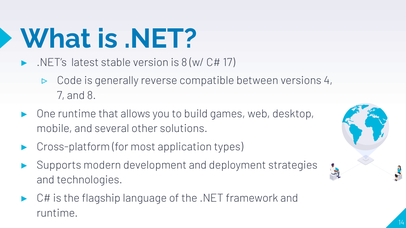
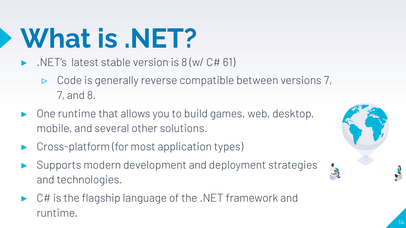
17: 17 -> 61
versions 4: 4 -> 7
